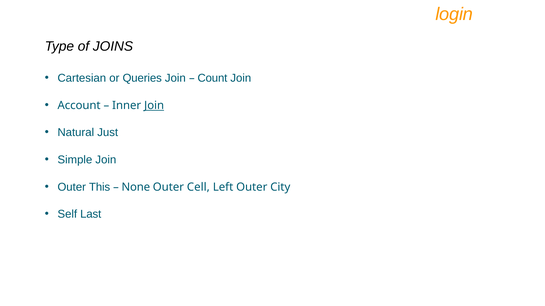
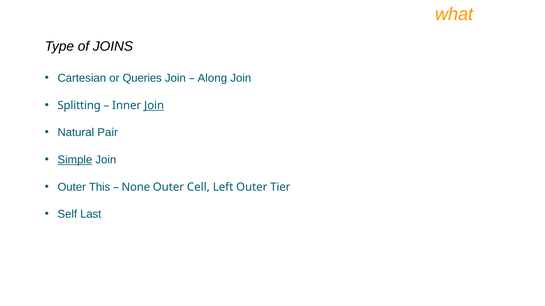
login: login -> what
Count: Count -> Along
Account: Account -> Splitting
Just: Just -> Pair
Simple underline: none -> present
City: City -> Tier
